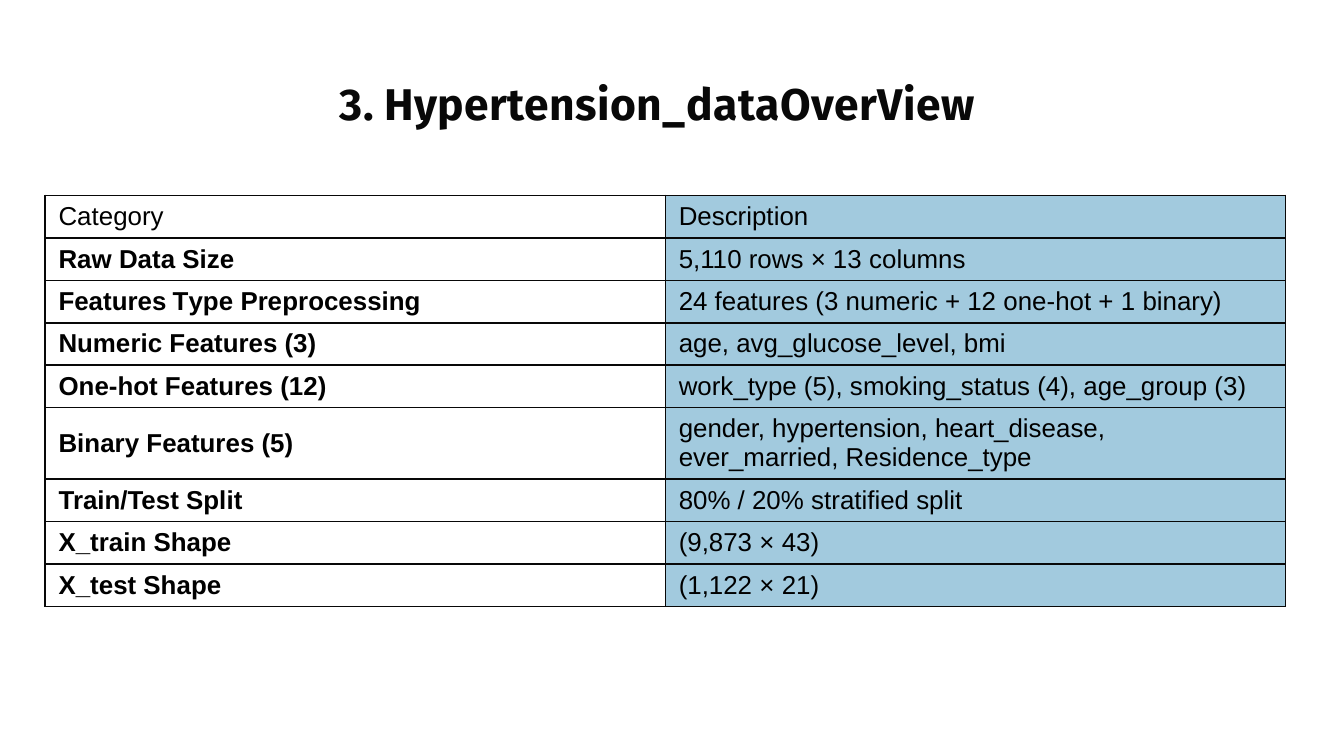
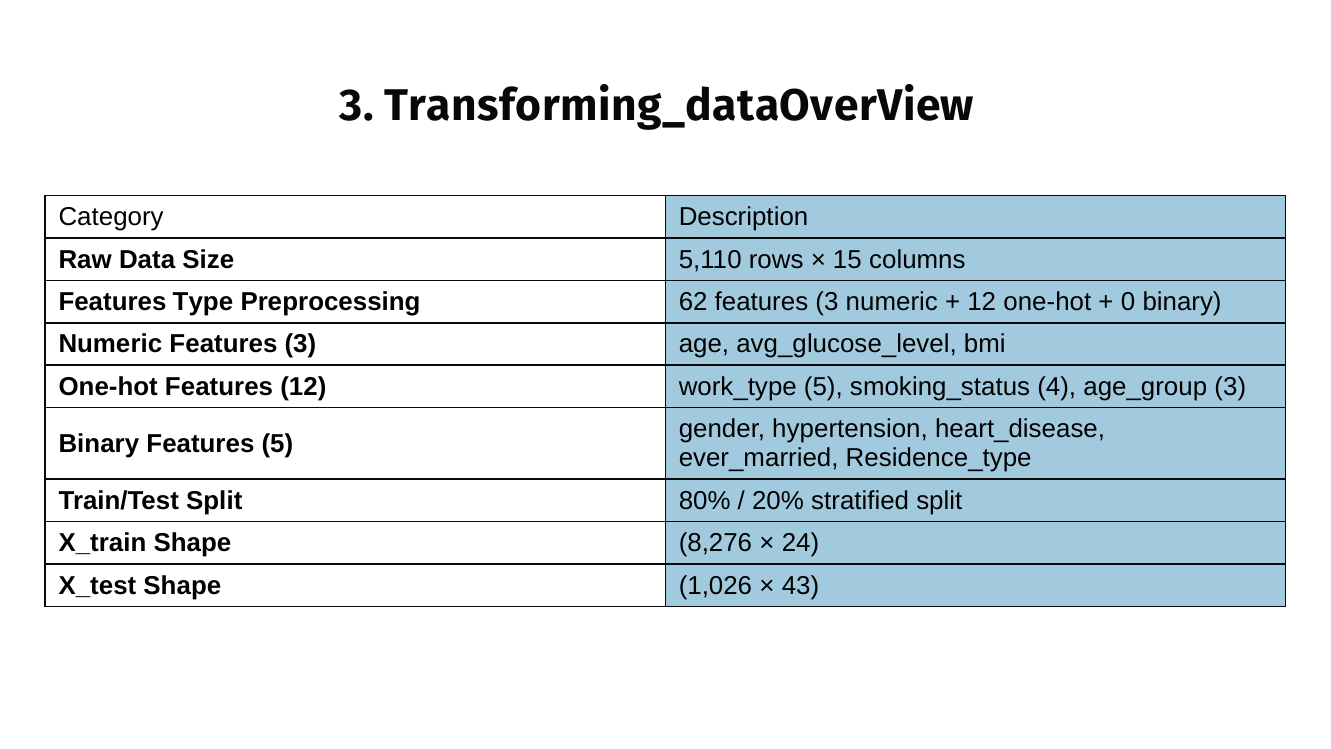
Hypertension_dataOverView: Hypertension_dataOverView -> Transforming_dataOverView
13: 13 -> 15
24: 24 -> 62
1: 1 -> 0
9,873: 9,873 -> 8,276
43: 43 -> 24
1,122: 1,122 -> 1,026
21: 21 -> 43
